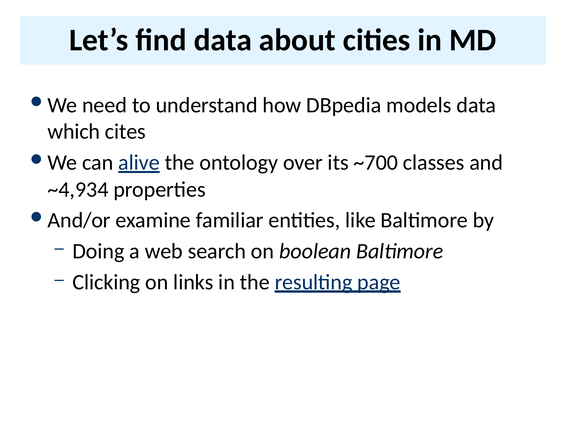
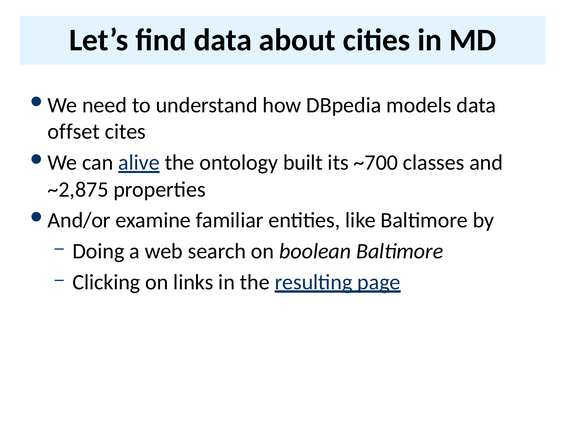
which: which -> offset
over: over -> built
~4,934: ~4,934 -> ~2,875
